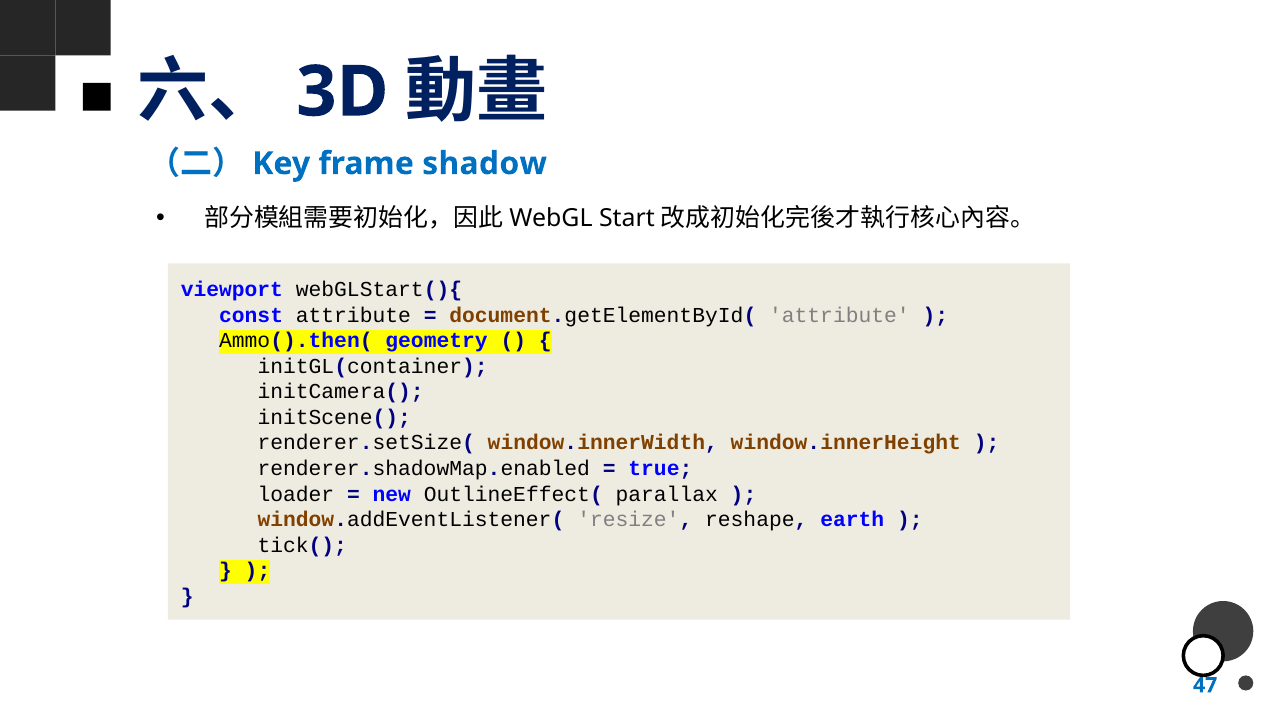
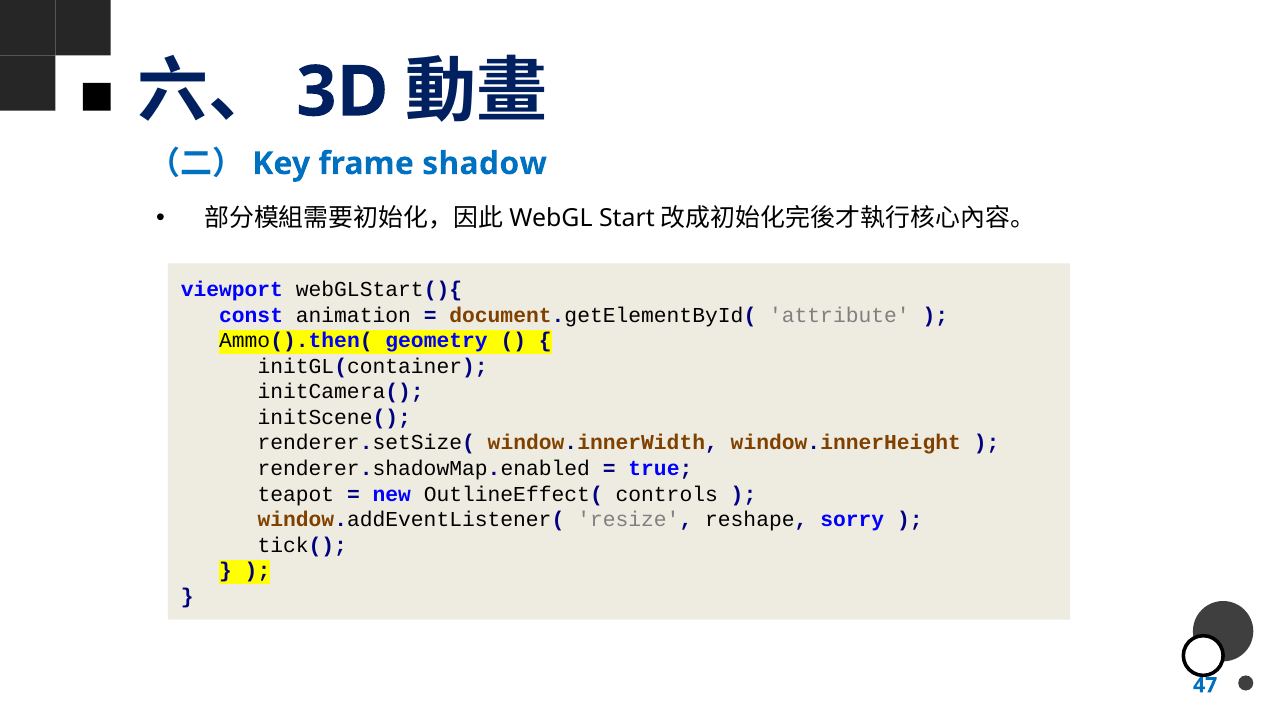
const attribute: attribute -> animation
loader: loader -> teapot
parallax: parallax -> controls
earth: earth -> sorry
